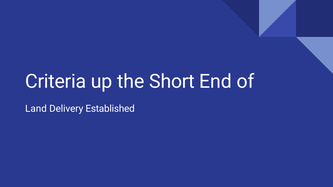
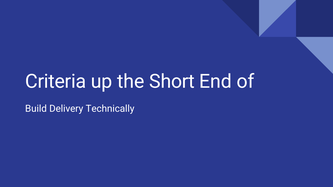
Land: Land -> Build
Established: Established -> Technically
